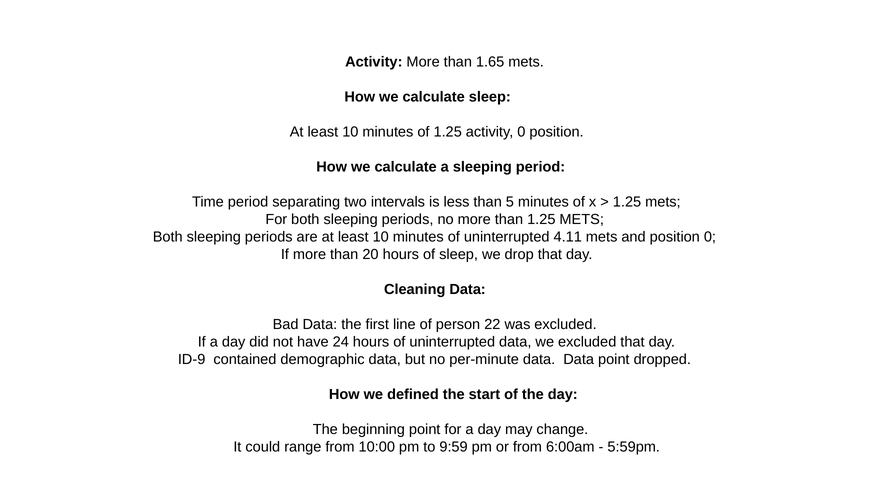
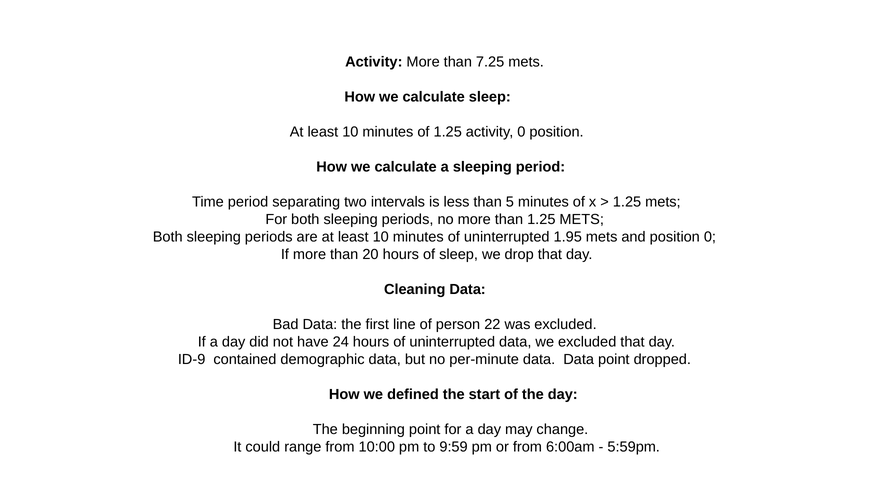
1.65: 1.65 -> 7.25
4.11: 4.11 -> 1.95
